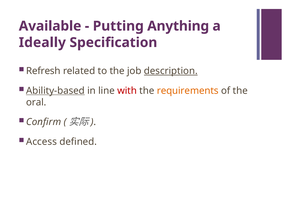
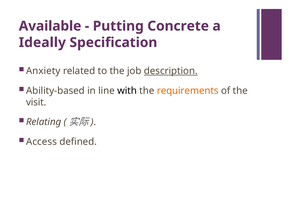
Anything: Anything -> Concrete
Refresh: Refresh -> Anxiety
Ability-based underline: present -> none
with colour: red -> black
oral: oral -> visit
Confirm: Confirm -> Relating
